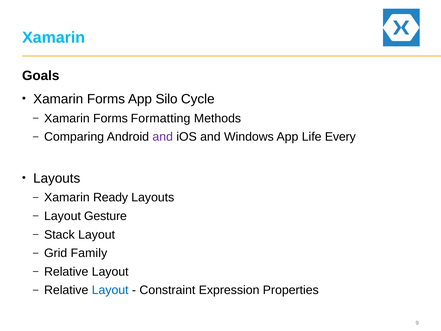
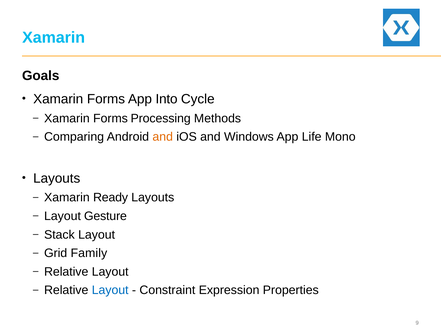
Silo: Silo -> Into
Formatting: Formatting -> Processing
and at (163, 137) colour: purple -> orange
Every: Every -> Mono
